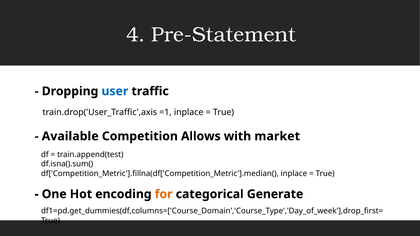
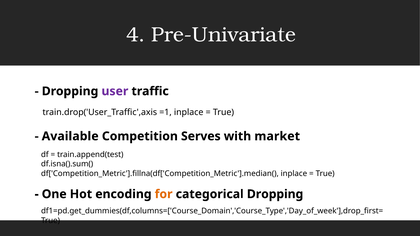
Pre-Statement: Pre-Statement -> Pre-Univariate
user colour: blue -> purple
Allows: Allows -> Serves
categorical Generate: Generate -> Dropping
